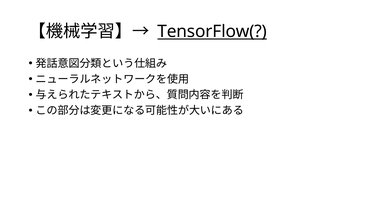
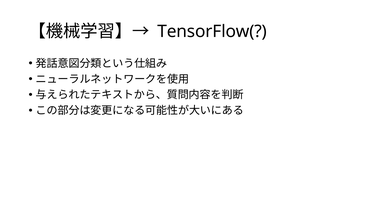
TensorFlow( underline: present -> none
